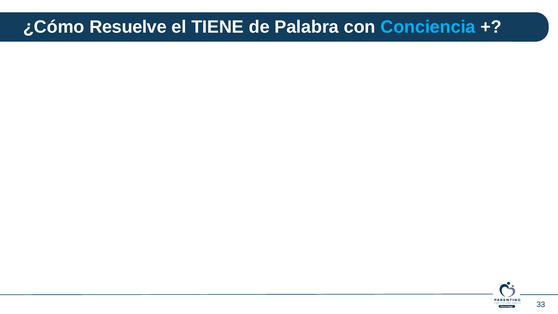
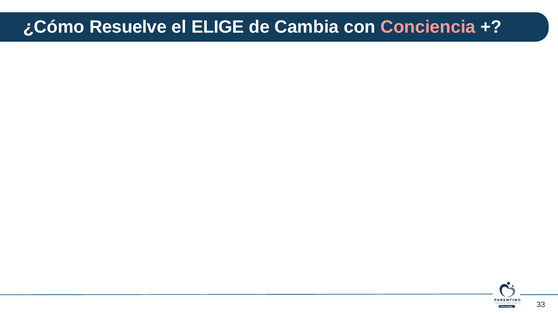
TIENE: TIENE -> ELIGE
Palabra: Palabra -> Cambia
Conciencia colour: light blue -> pink
